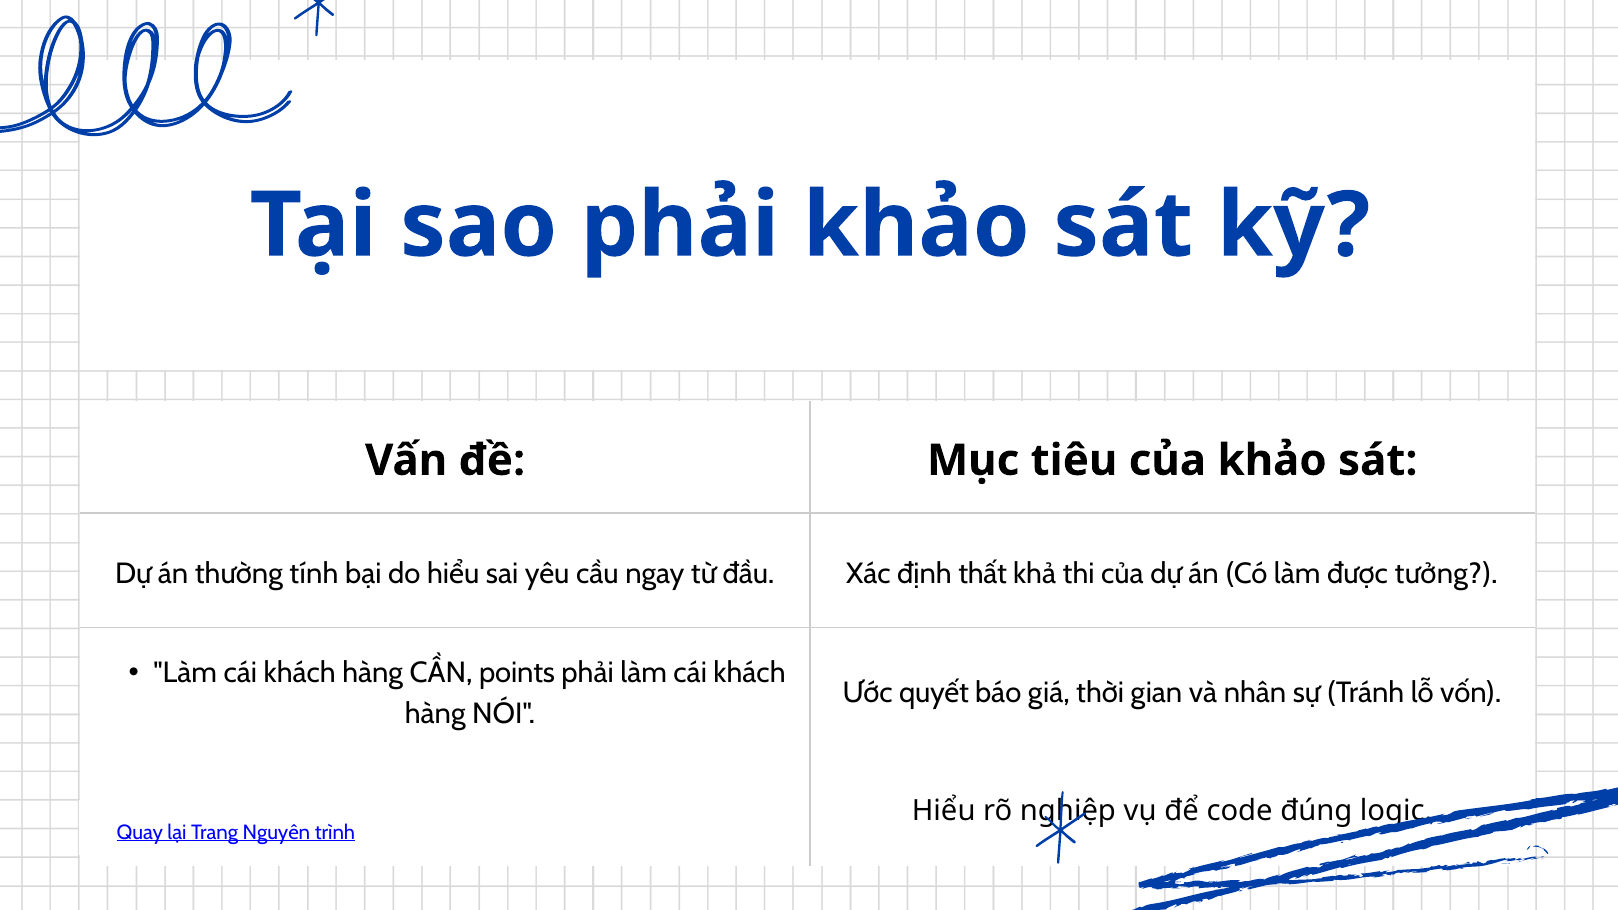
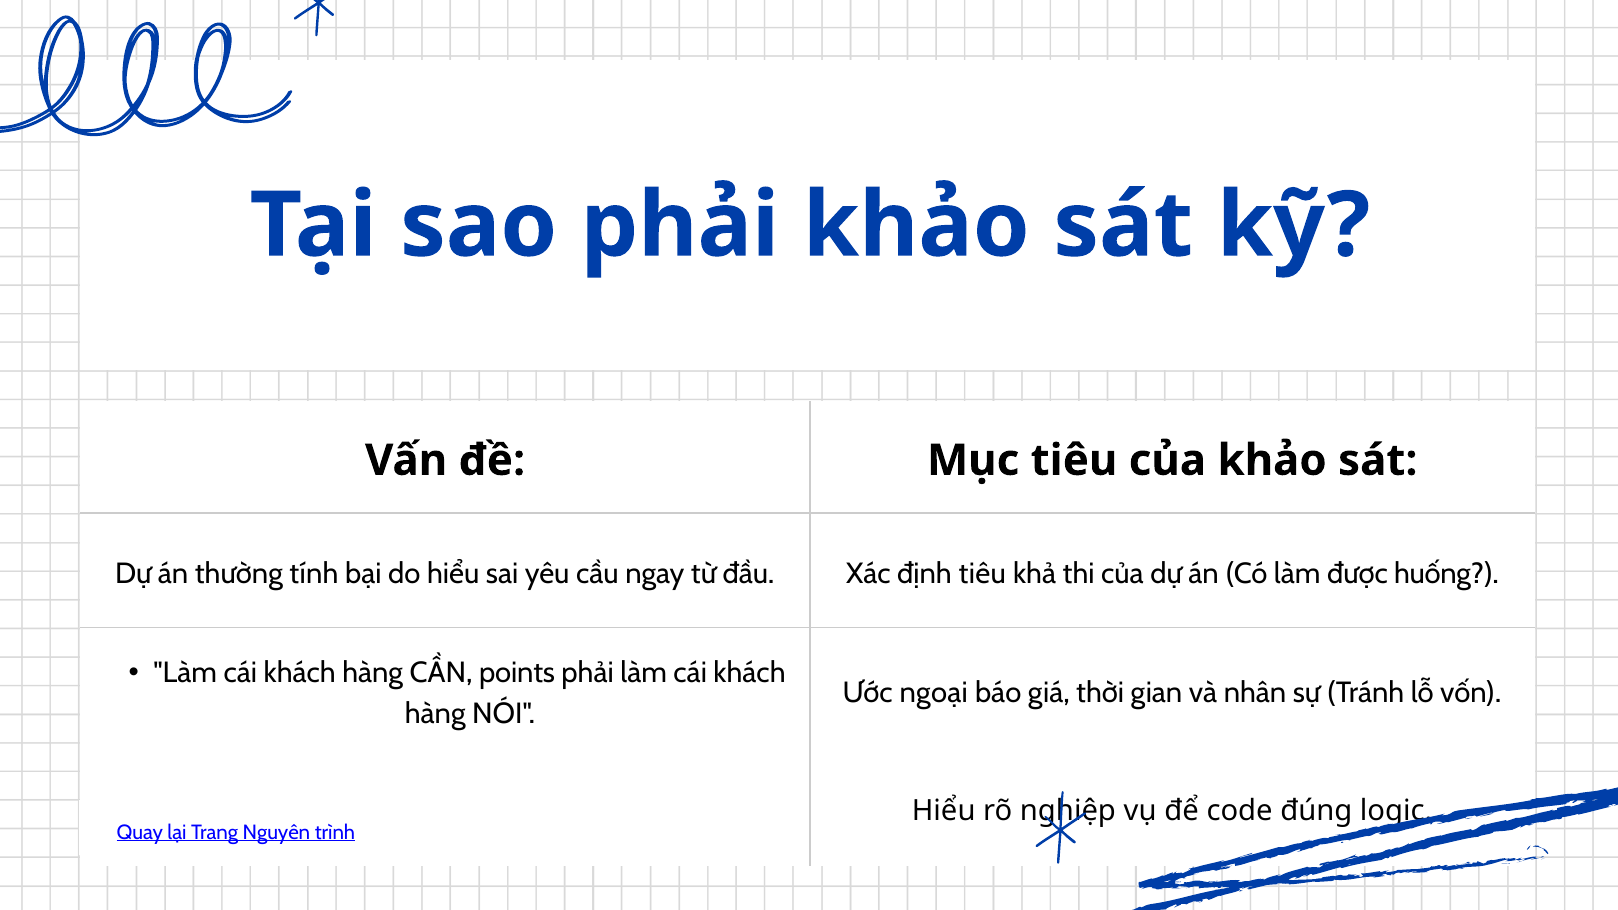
định thất: thất -> tiêu
tưởng: tưởng -> huống
quyết: quyết -> ngoại
